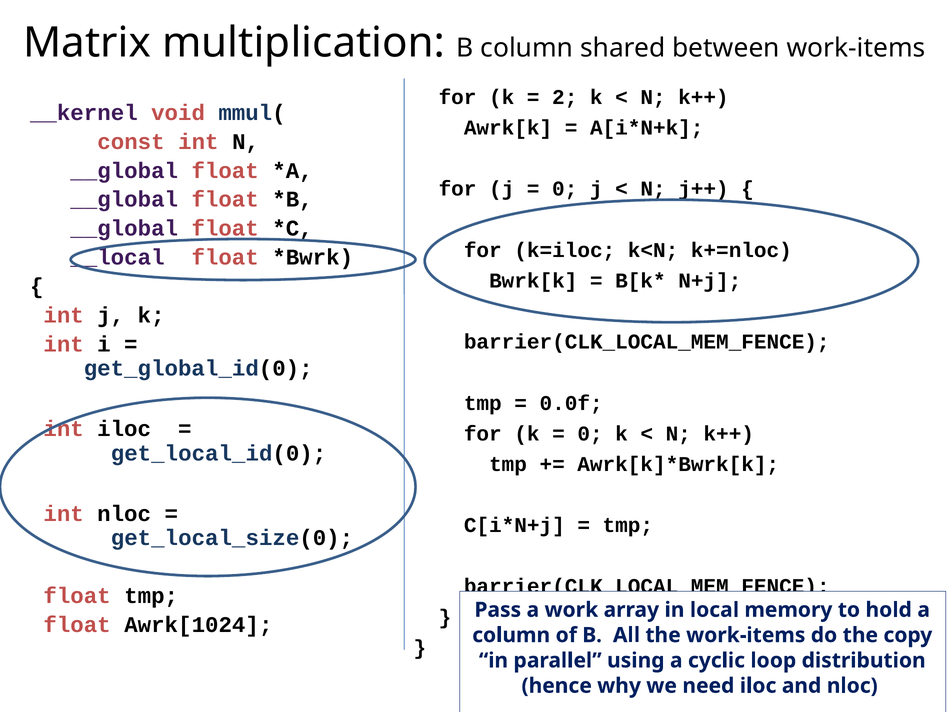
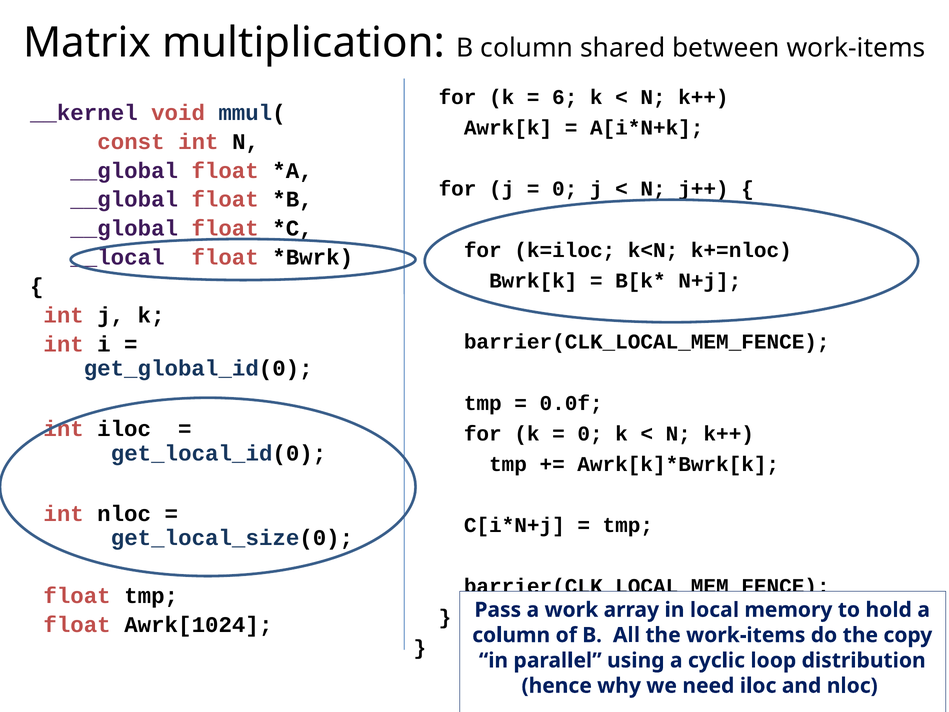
2: 2 -> 6
